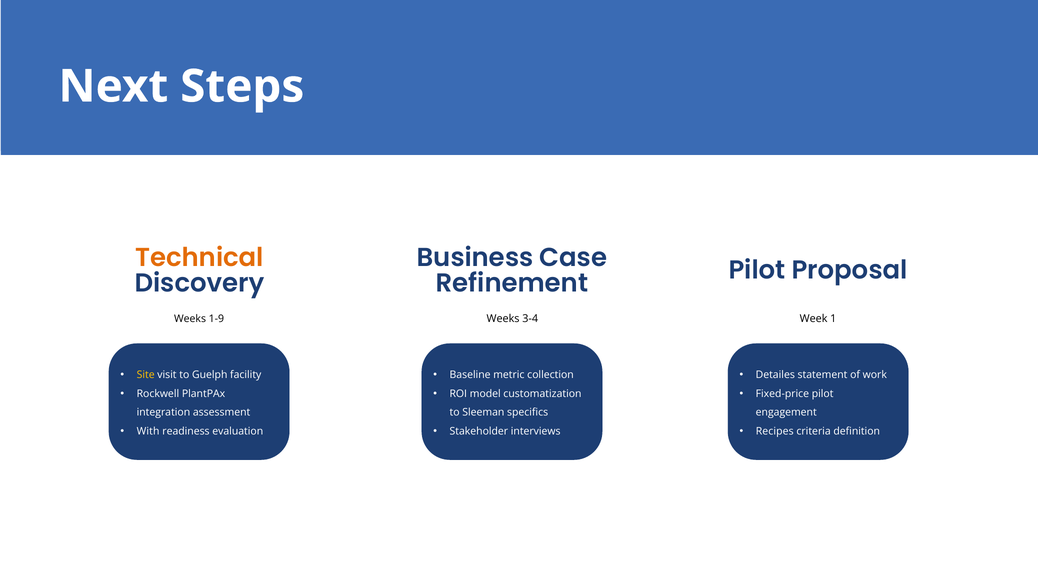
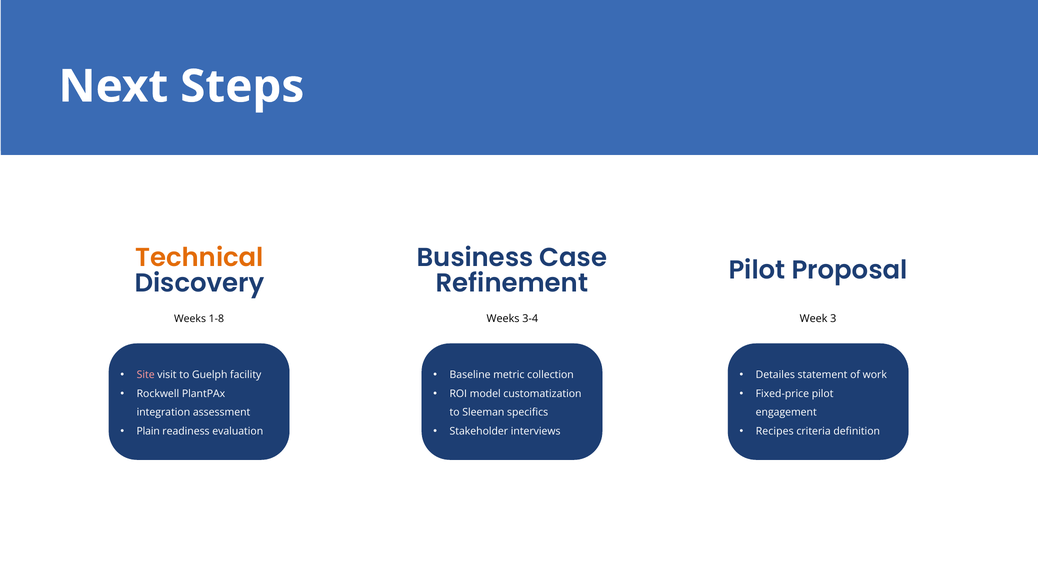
1: 1 -> 3
1-9: 1-9 -> 1-8
Site colour: yellow -> pink
With: With -> Plain
